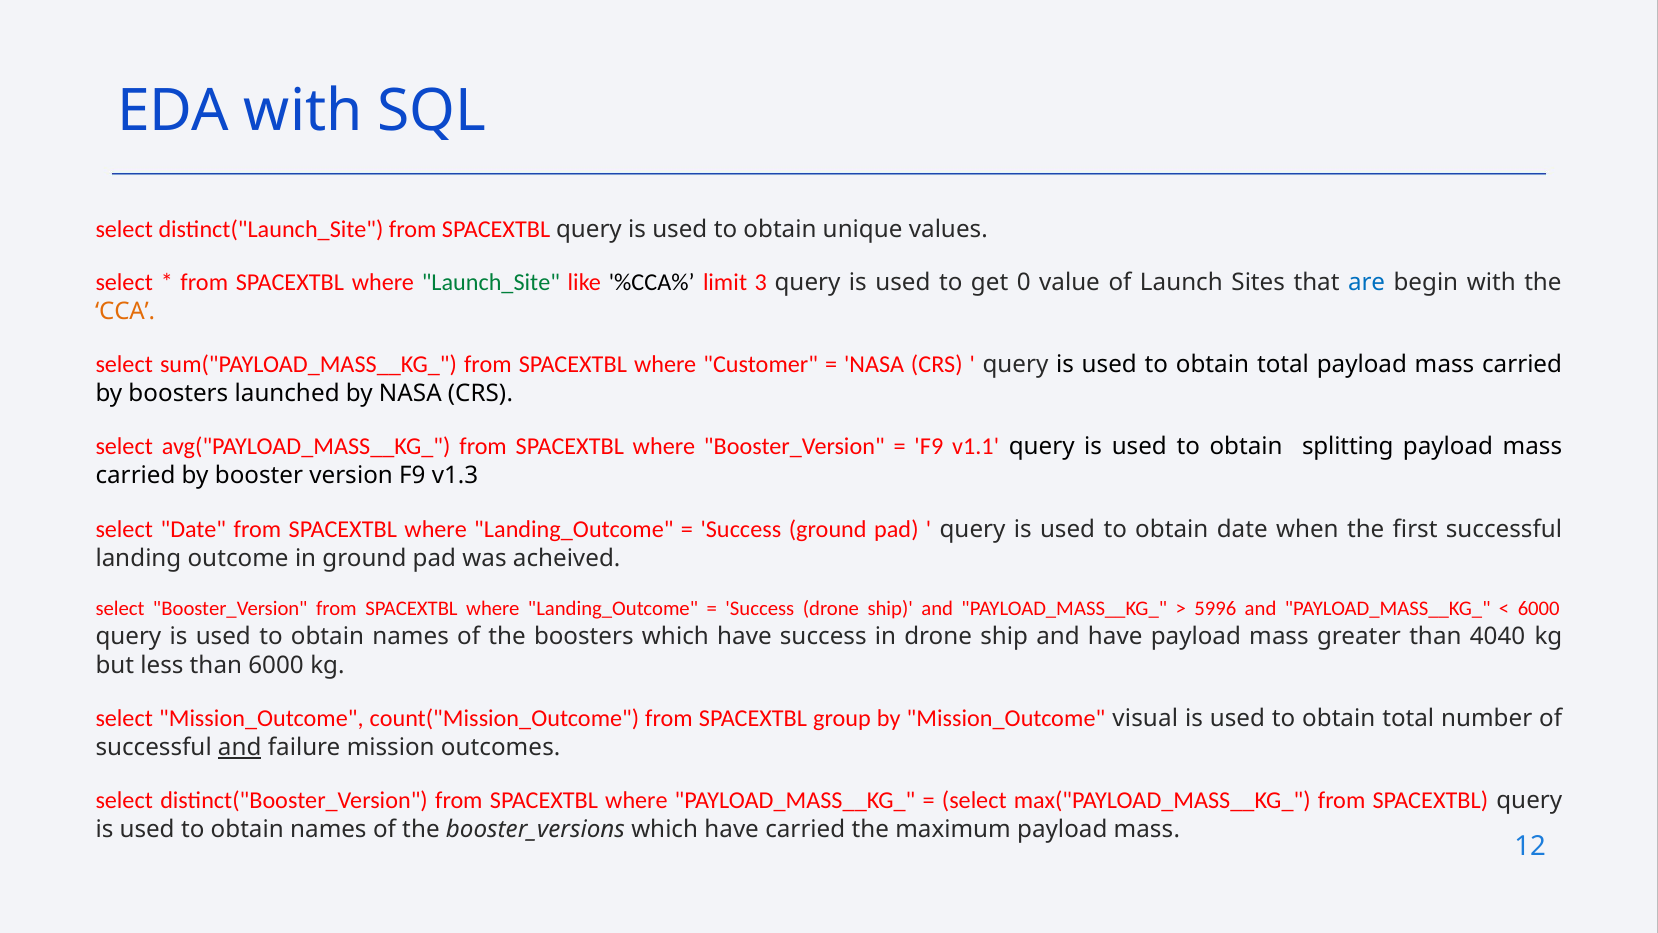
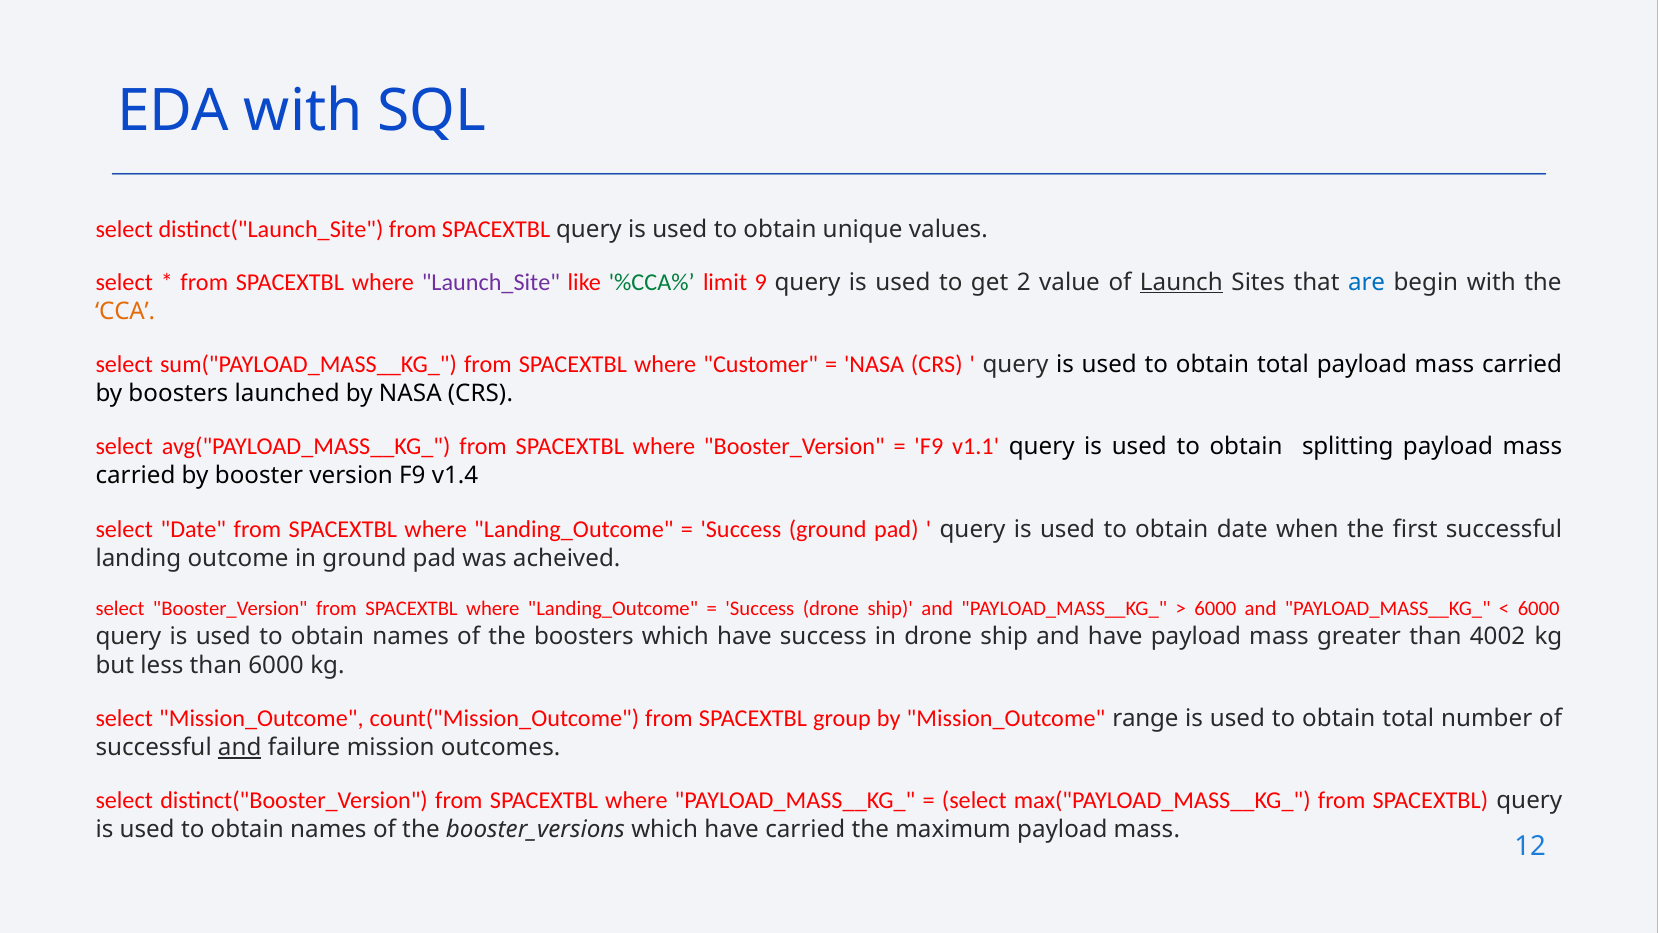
Launch_Site colour: green -> purple
%CCA% colour: black -> green
3: 3 -> 9
0: 0 -> 2
Launch underline: none -> present
v1.3: v1.3 -> v1.4
5996 at (1215, 609): 5996 -> 6000
4040: 4040 -> 4002
visual: visual -> range
